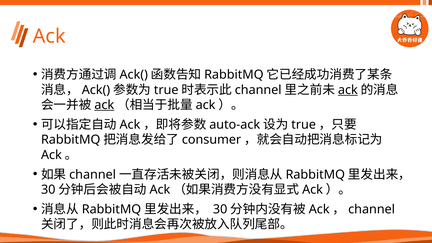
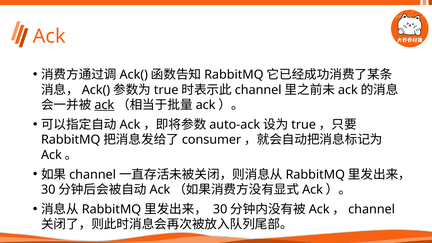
ack at (348, 90) underline: present -> none
